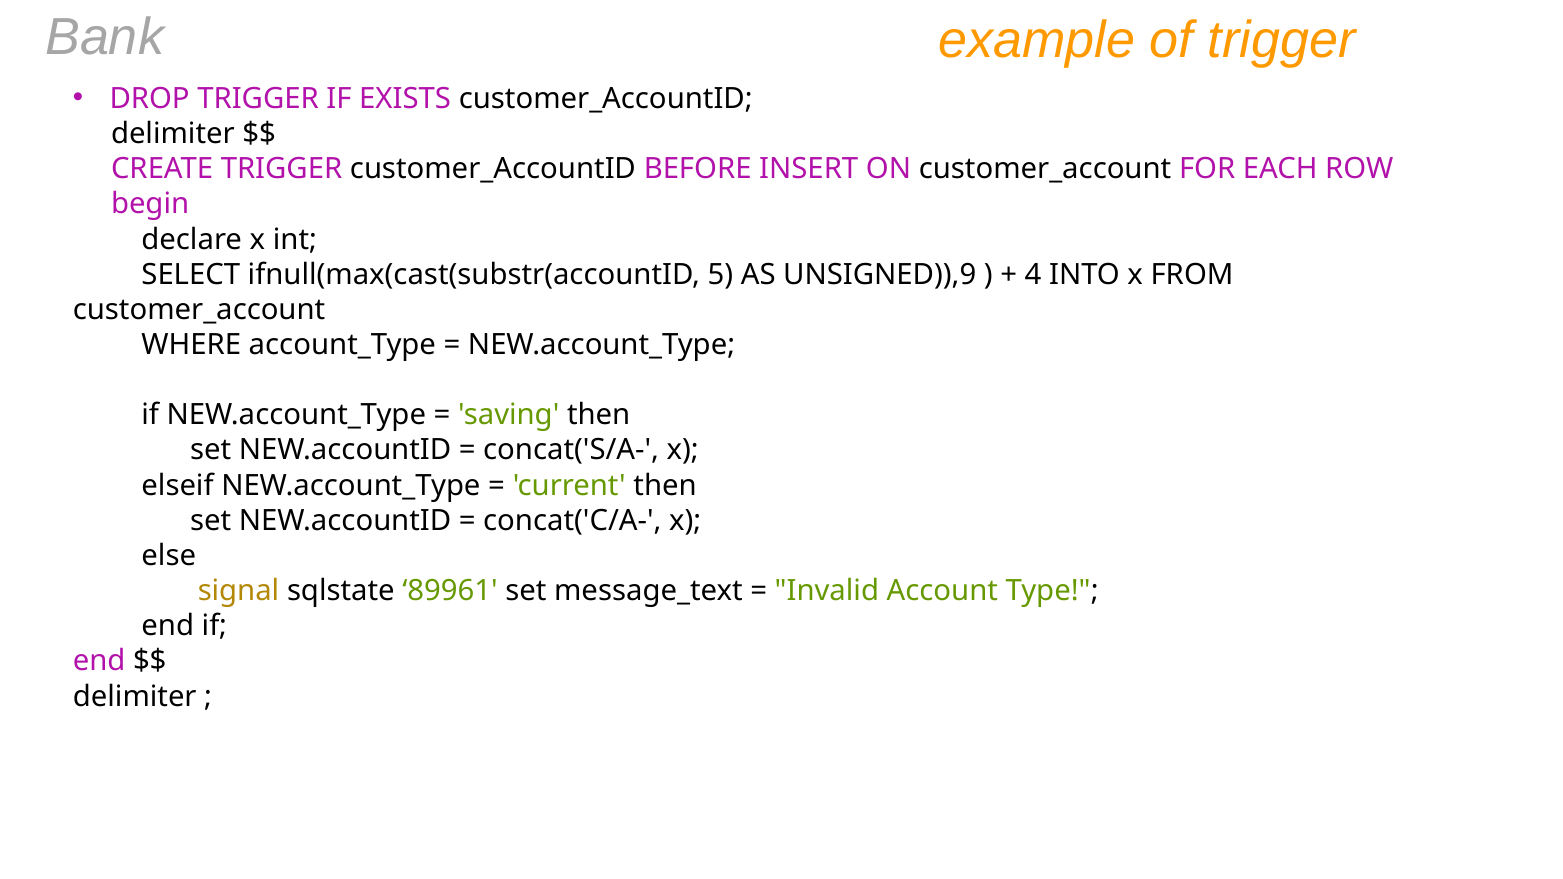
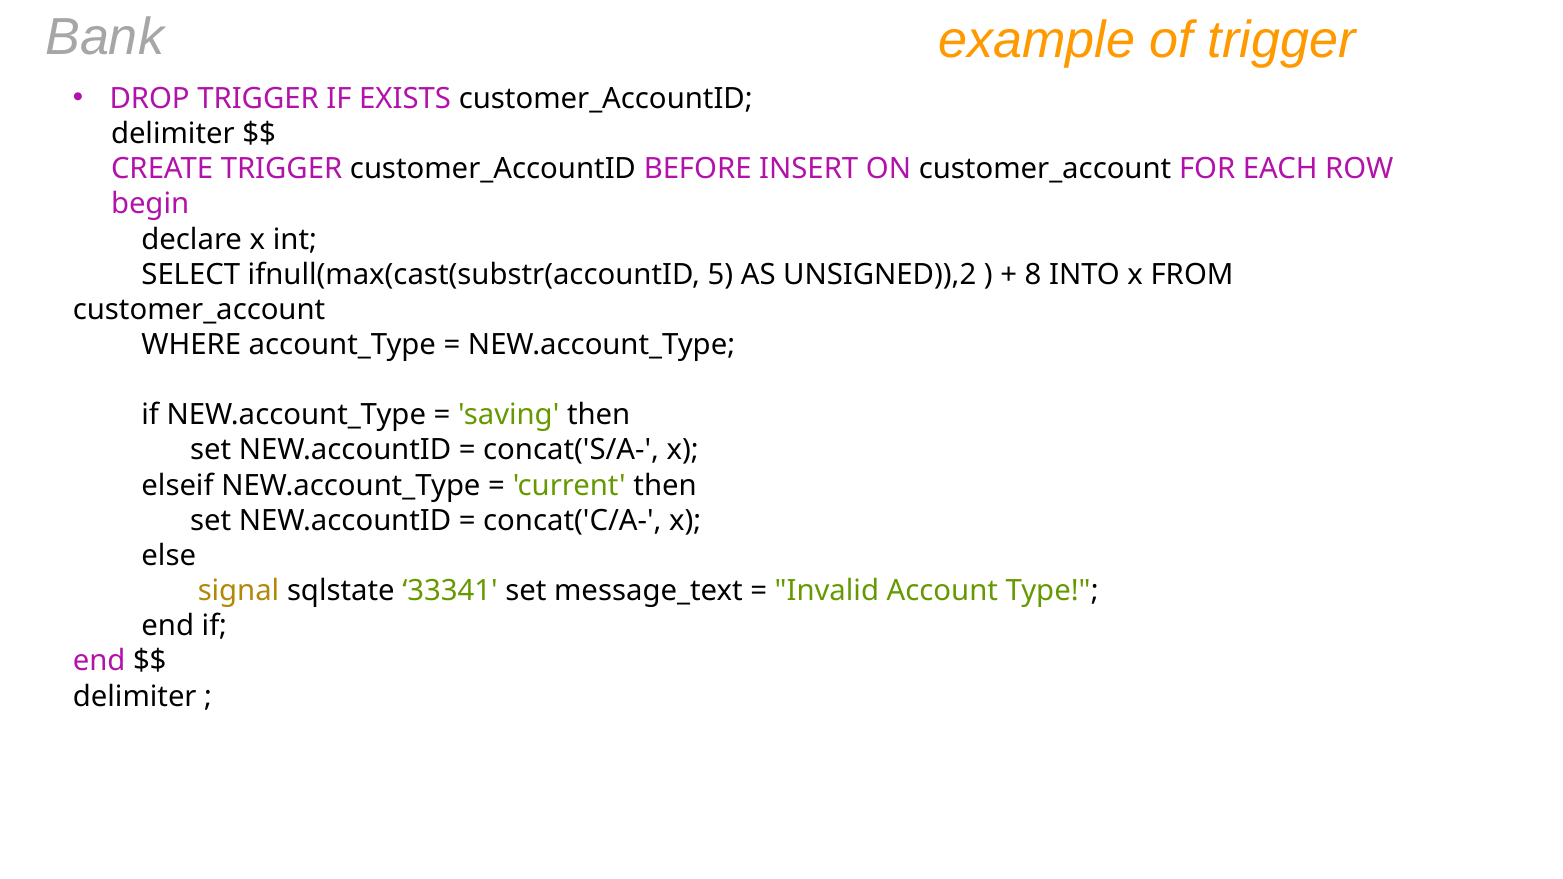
UNSIGNED)),9: UNSIGNED)),9 -> UNSIGNED)),2
4: 4 -> 8
89961: 89961 -> 33341
